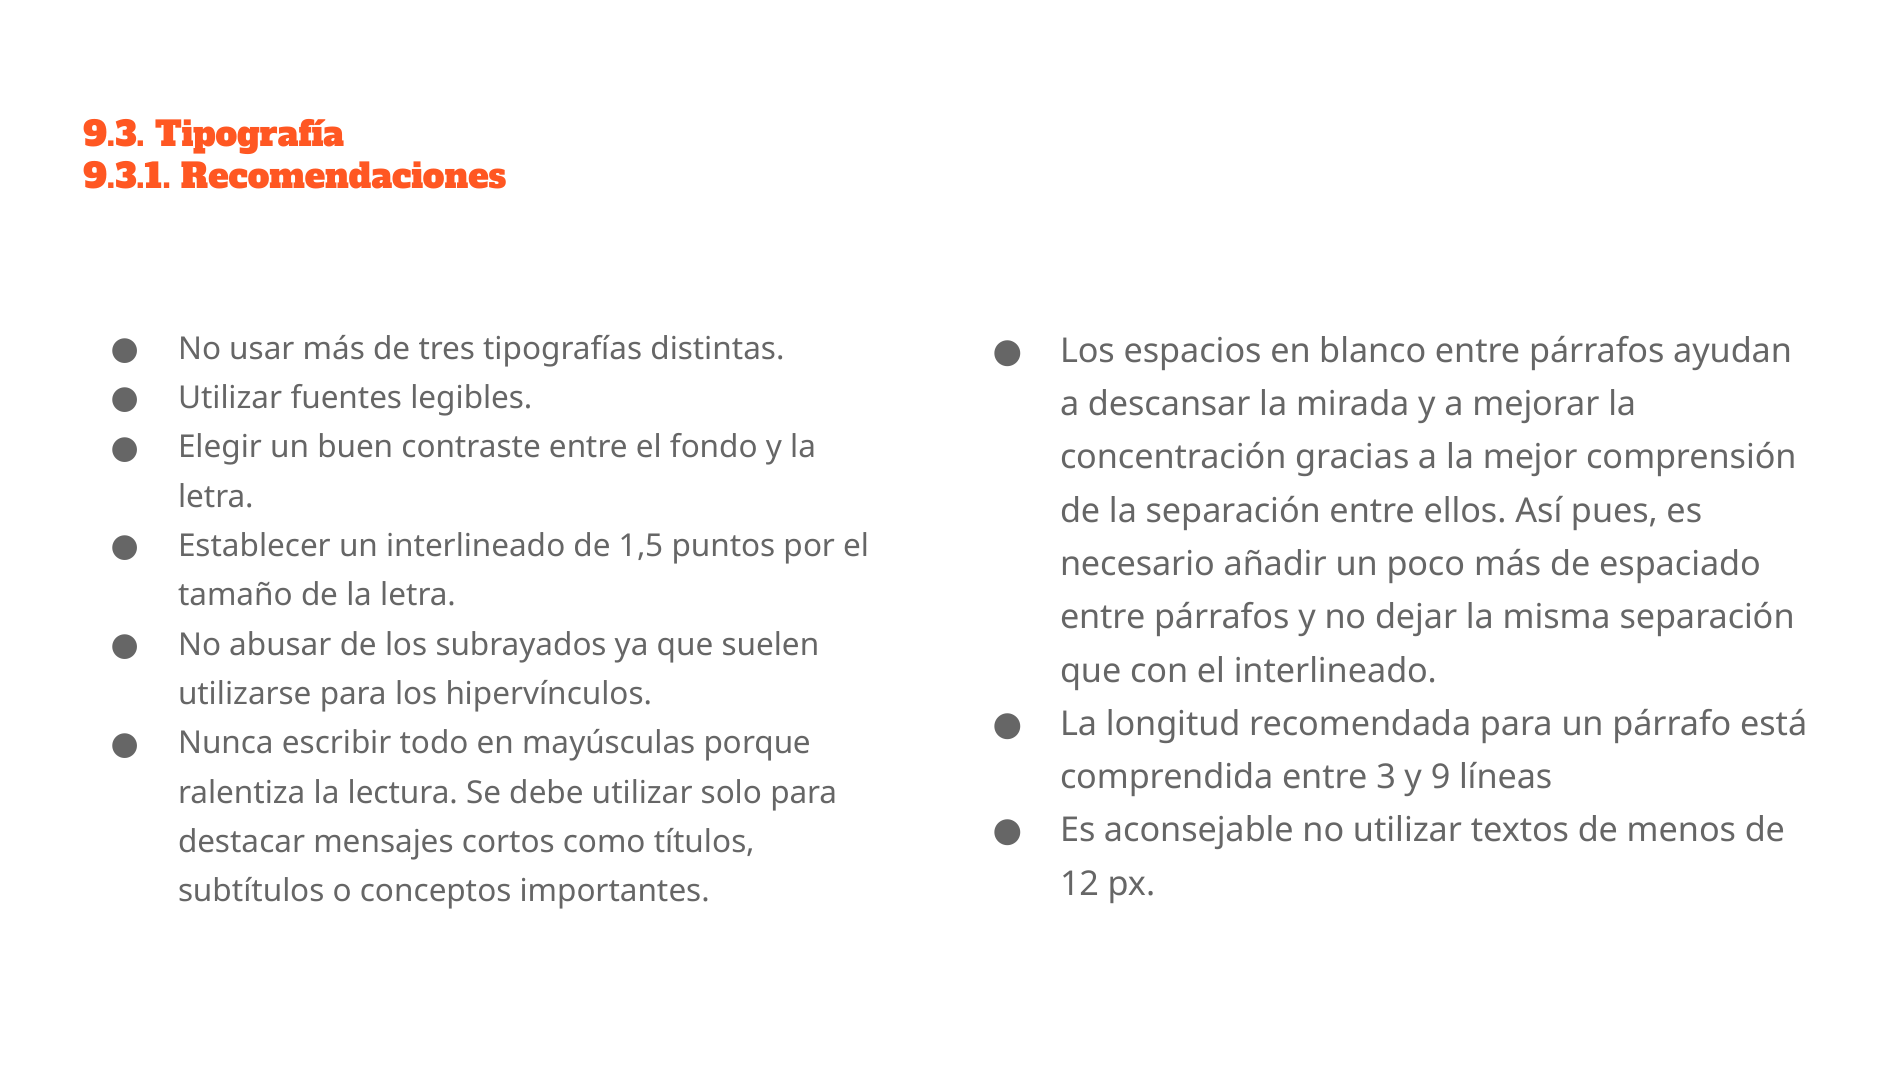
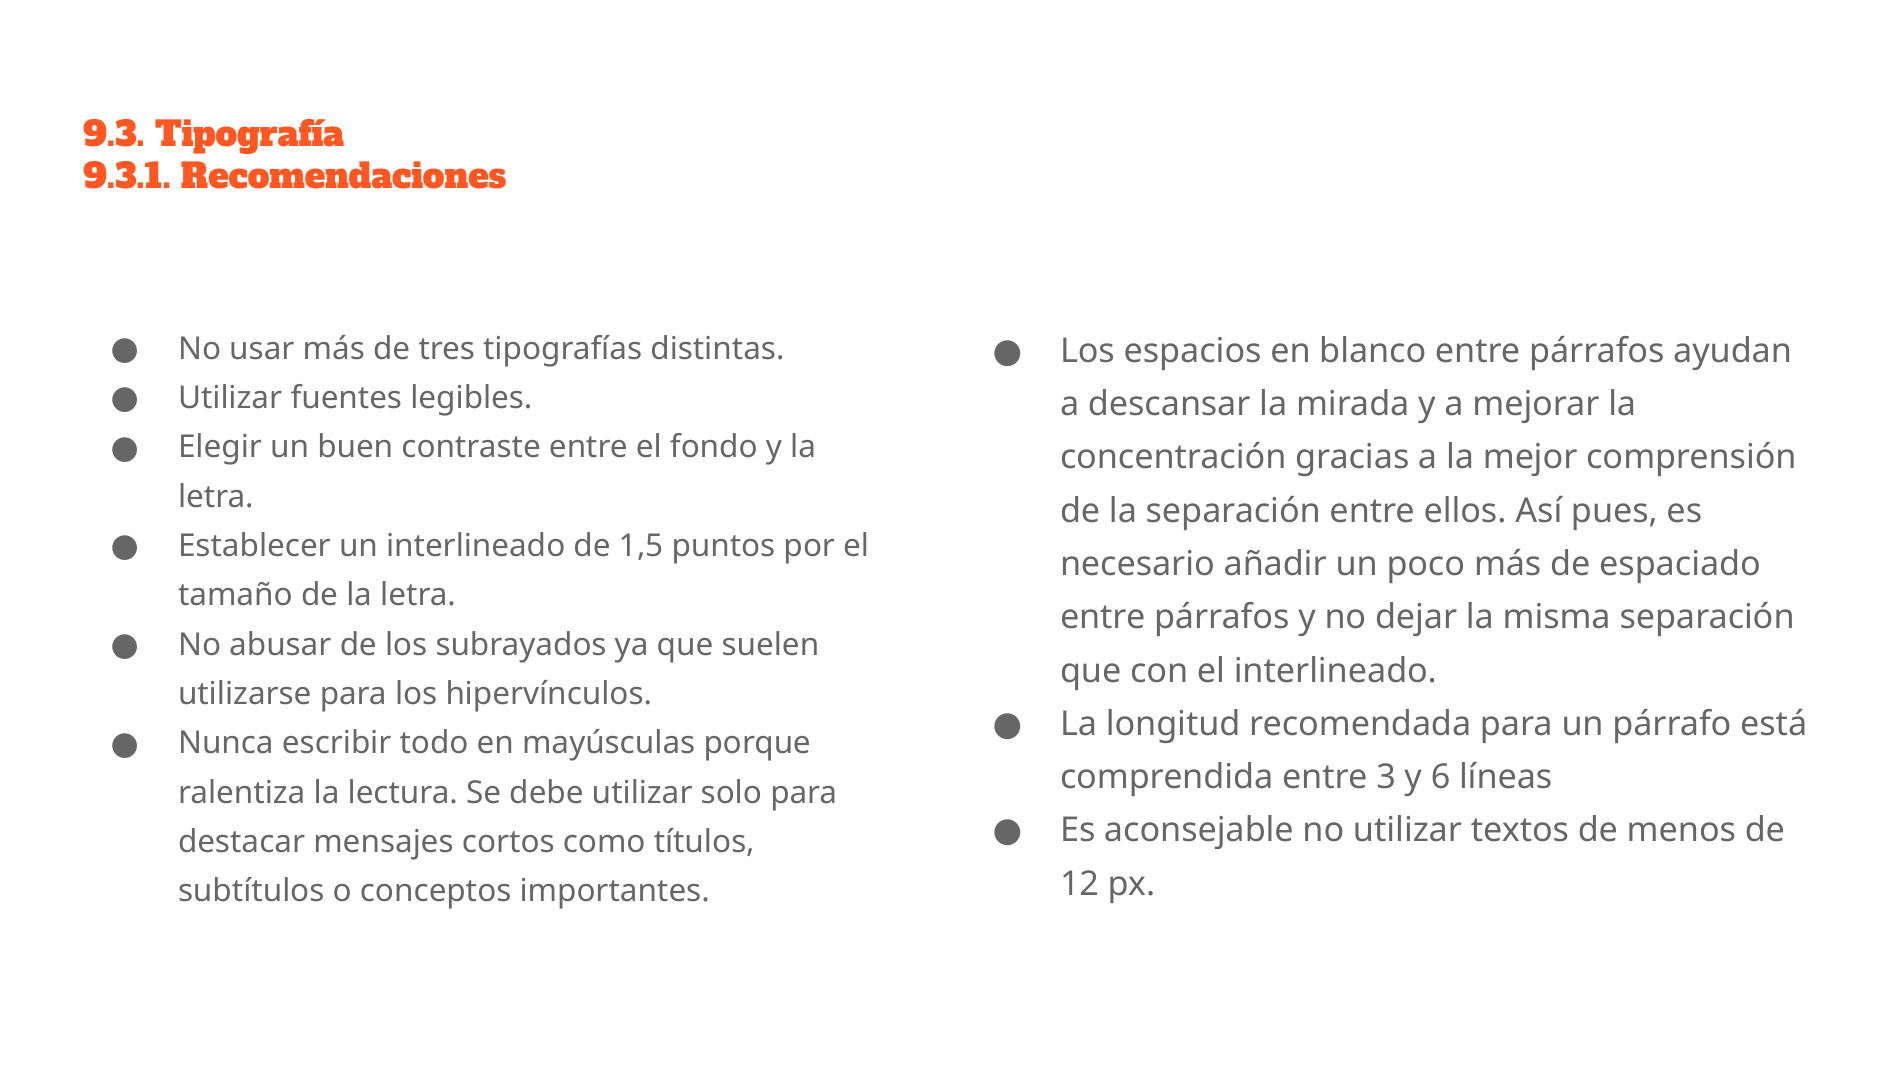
9: 9 -> 6
